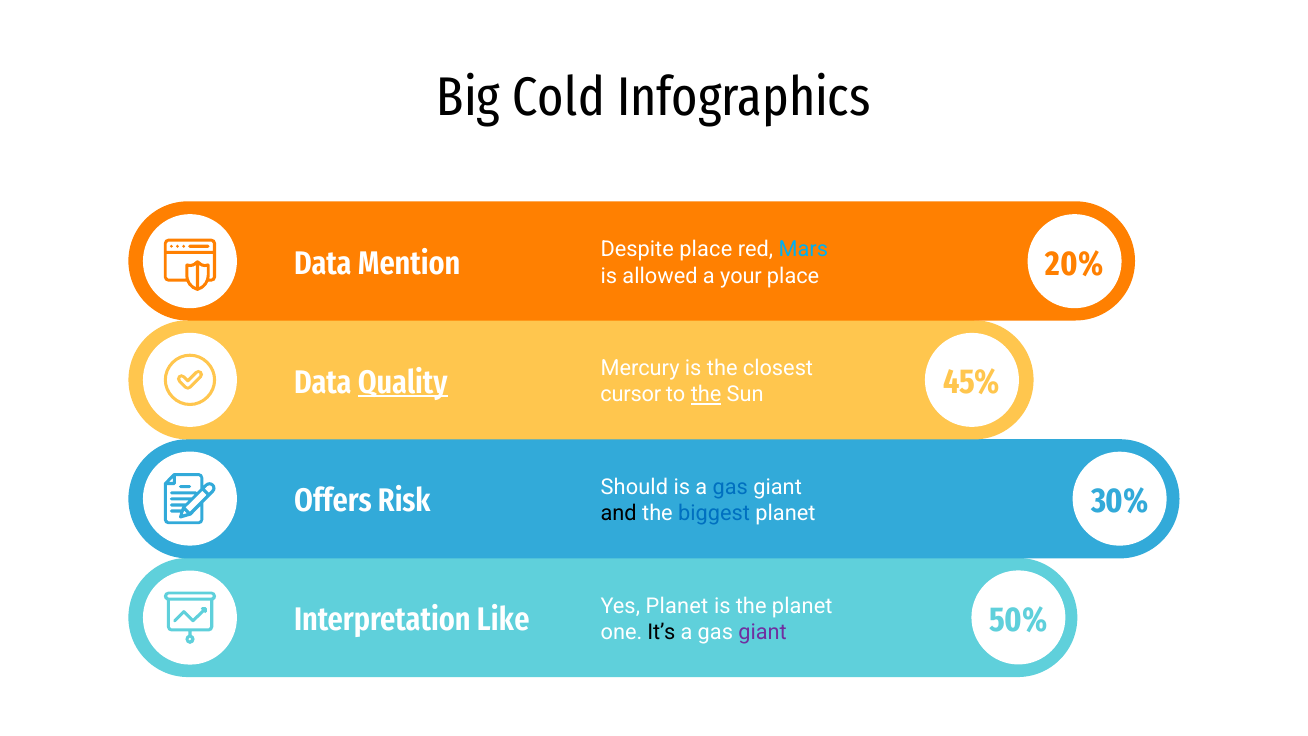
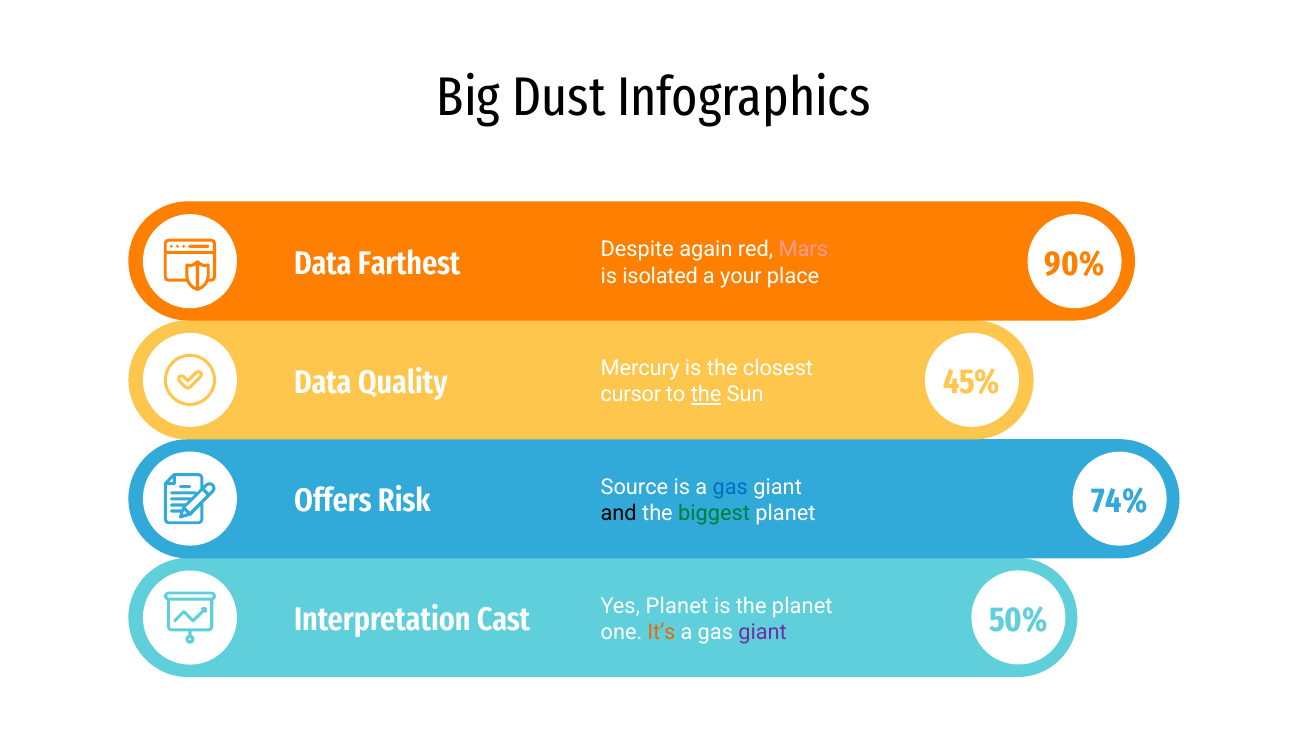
Cold: Cold -> Dust
Mention: Mention -> Farthest
Despite place: place -> again
Mars colour: light blue -> pink
allowed: allowed -> isolated
20%: 20% -> 90%
Quality underline: present -> none
Should: Should -> Source
biggest colour: blue -> green
30%: 30% -> 74%
Like: Like -> Cast
It’s colour: black -> orange
